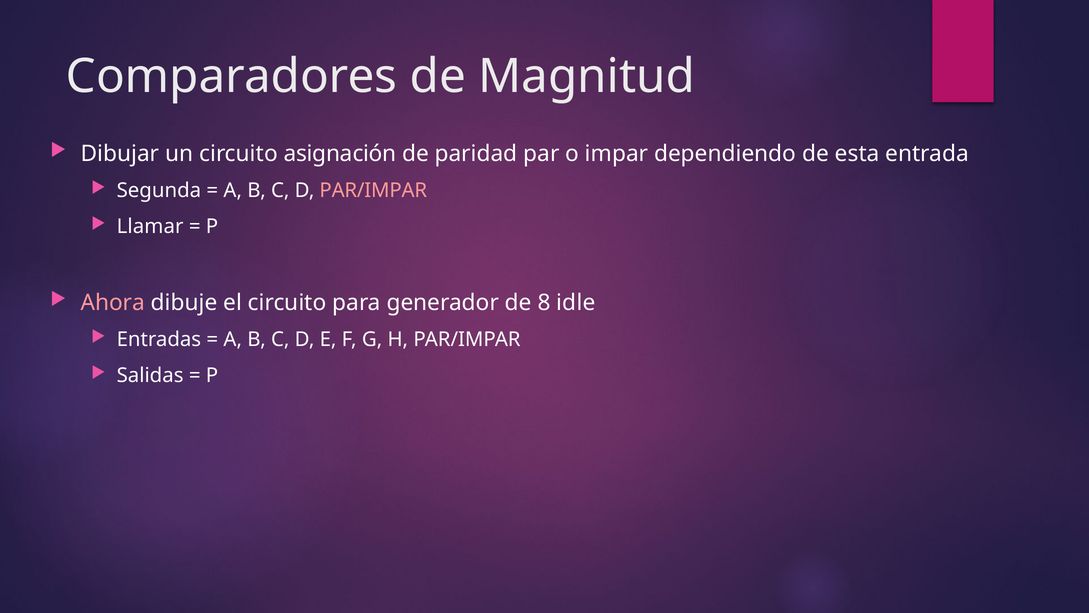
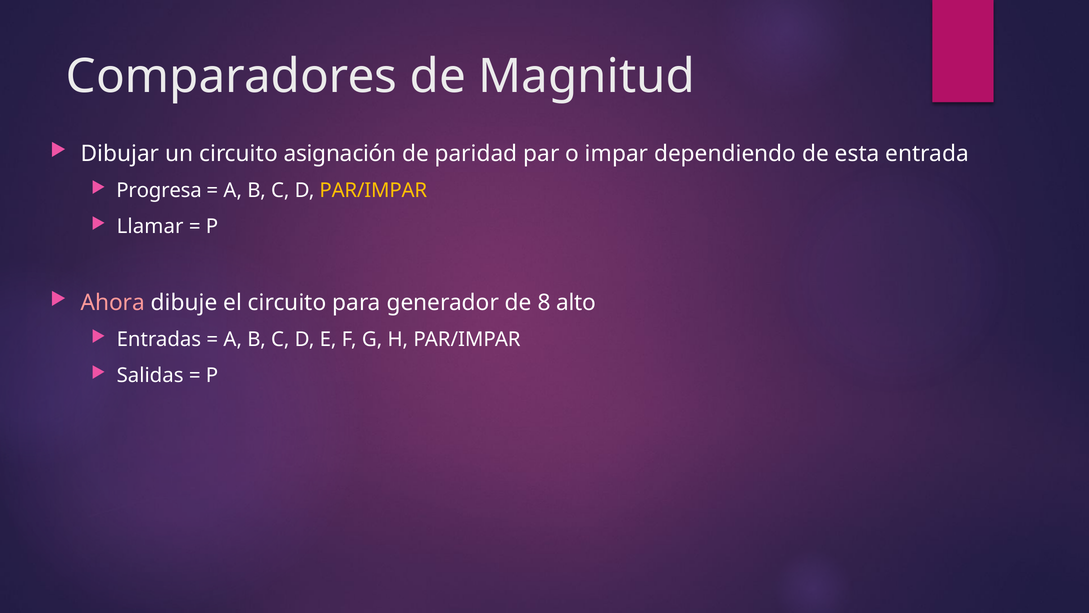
Segunda: Segunda -> Progresa
PAR/IMPAR at (373, 191) colour: pink -> yellow
idle: idle -> alto
